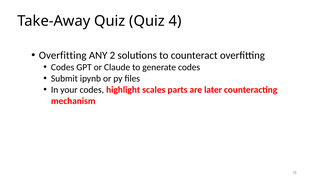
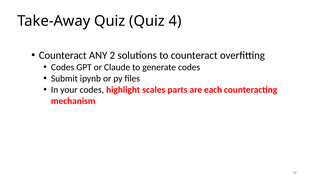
Overfitting at (63, 55): Overfitting -> Counteract
later: later -> each
